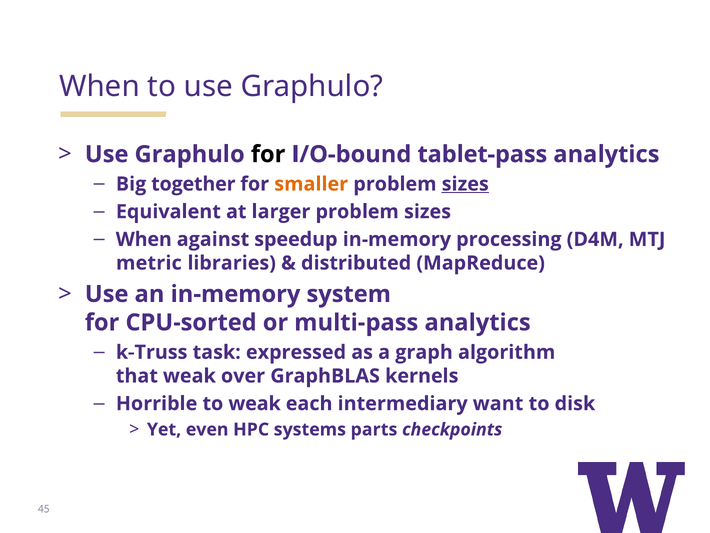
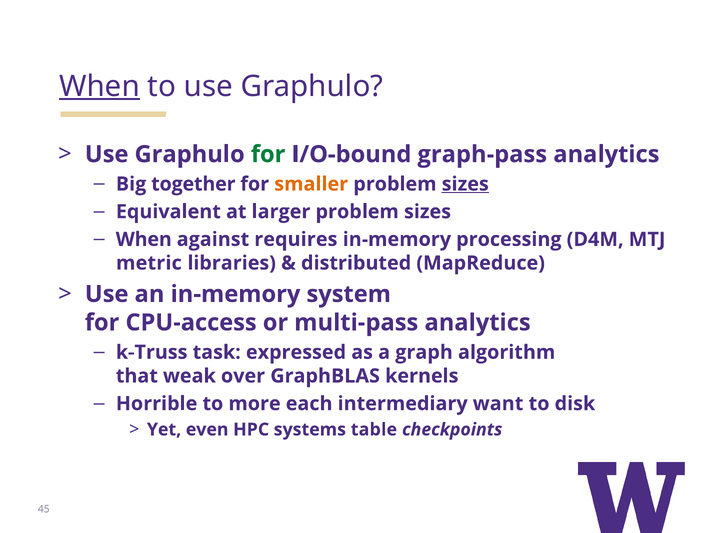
When at (100, 86) underline: none -> present
for at (268, 154) colour: black -> green
tablet-pass: tablet-pass -> graph-pass
speedup: speedup -> requires
CPU-sorted: CPU-sorted -> CPU-access
to weak: weak -> more
parts: parts -> table
